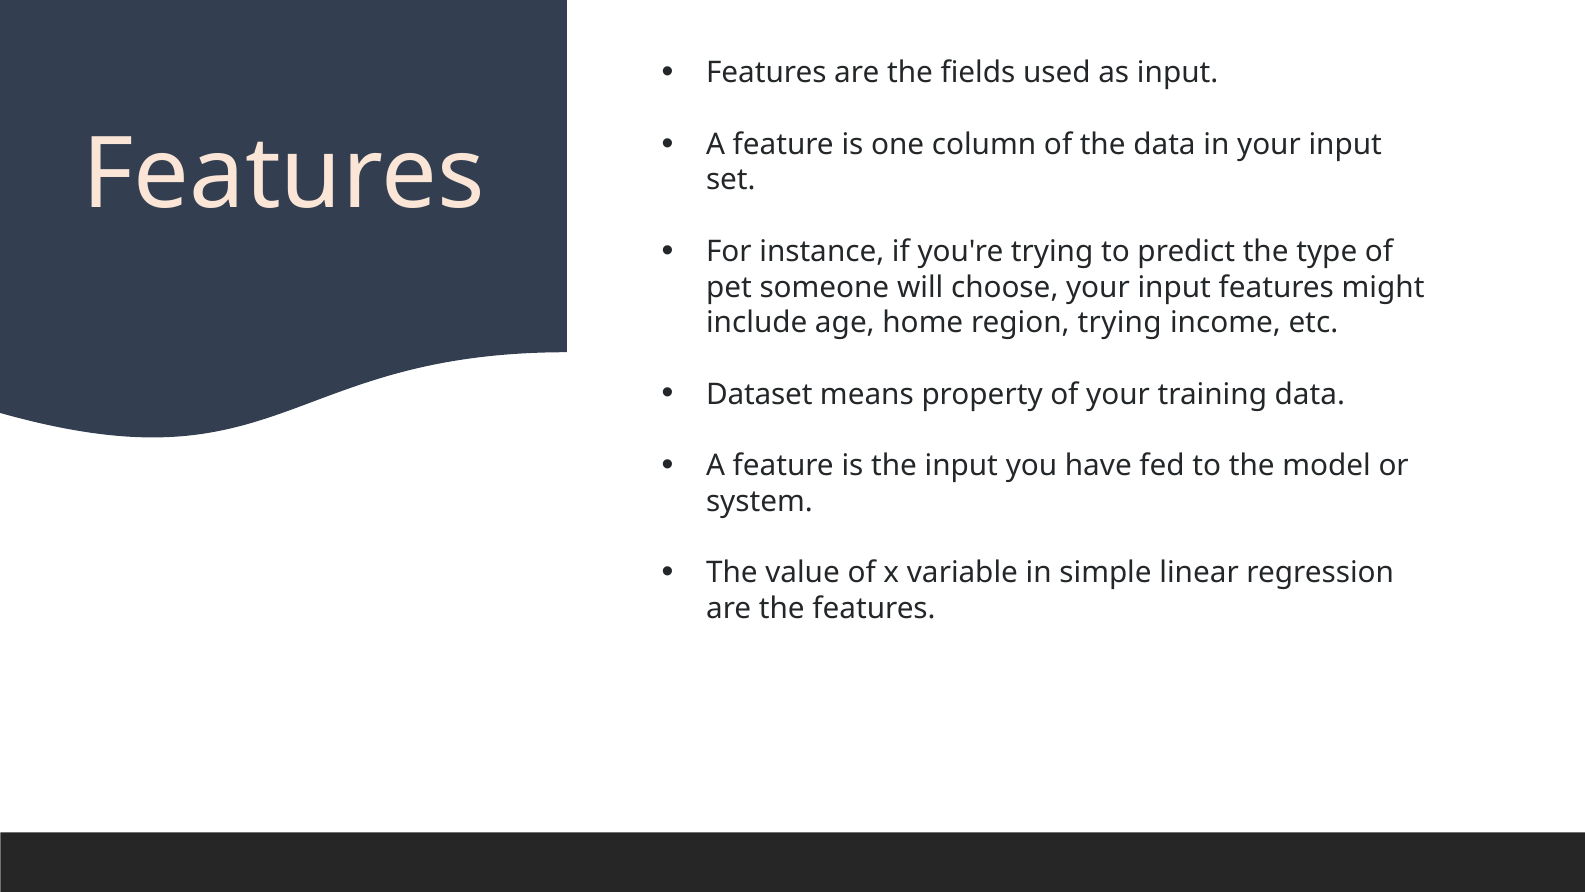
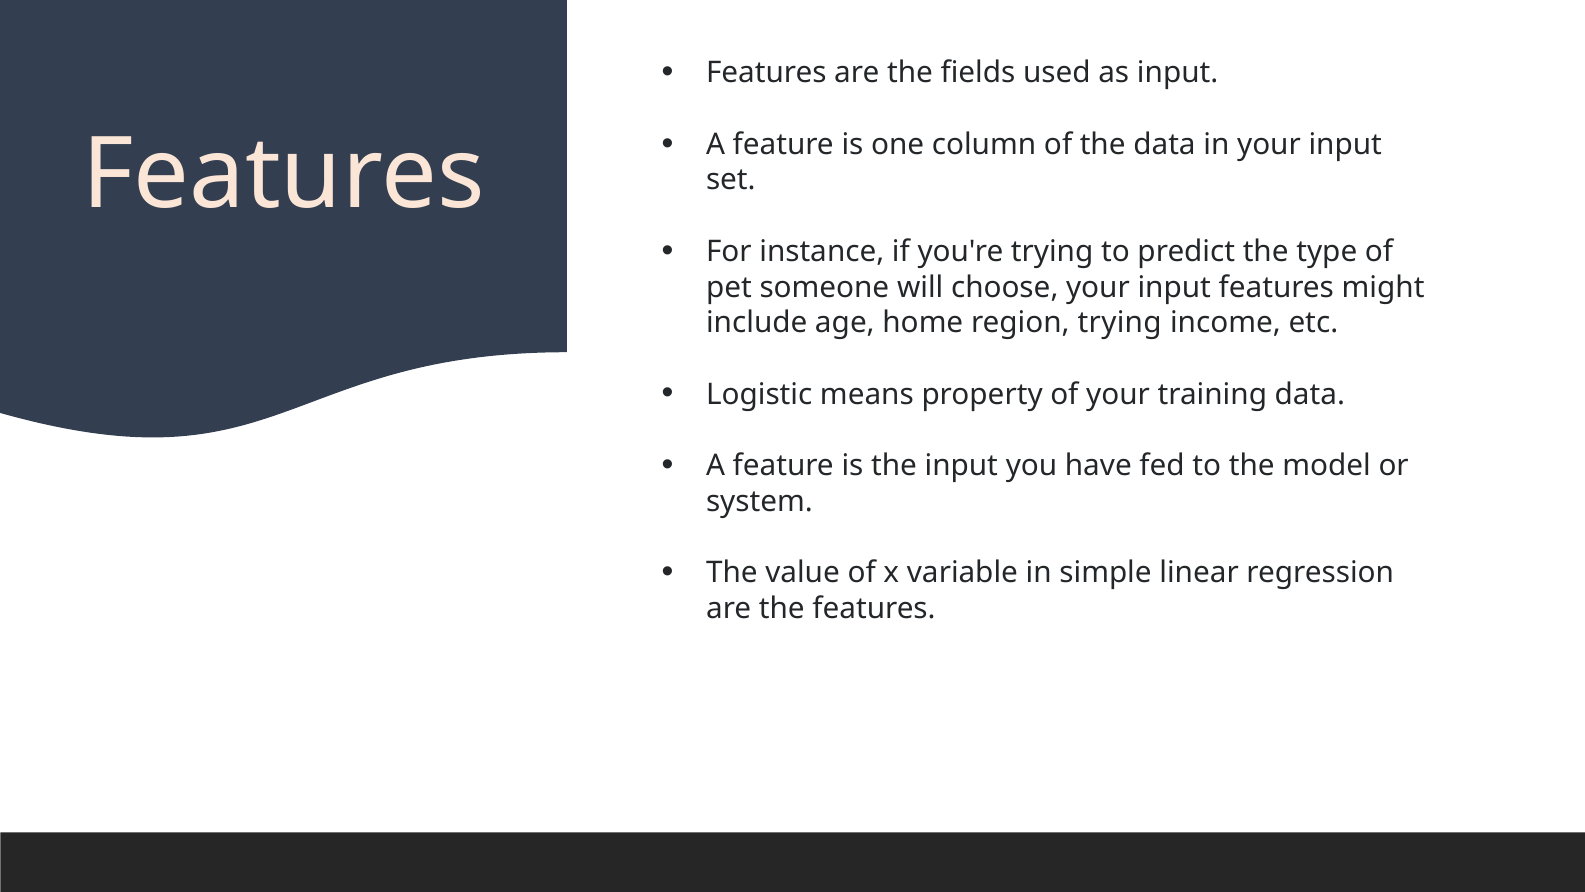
Dataset: Dataset -> Logistic
